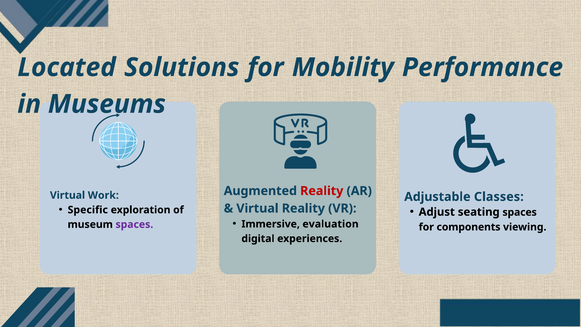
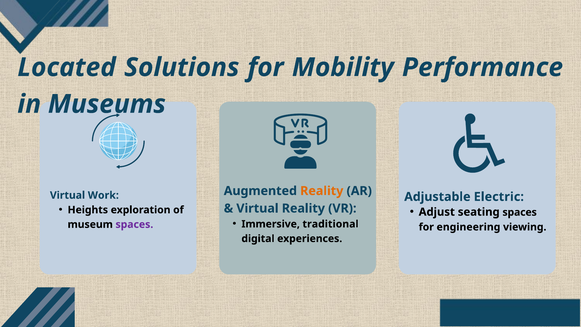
Reality at (322, 191) colour: red -> orange
Classes: Classes -> Electric
Specific: Specific -> Heights
evaluation: evaluation -> traditional
components: components -> engineering
